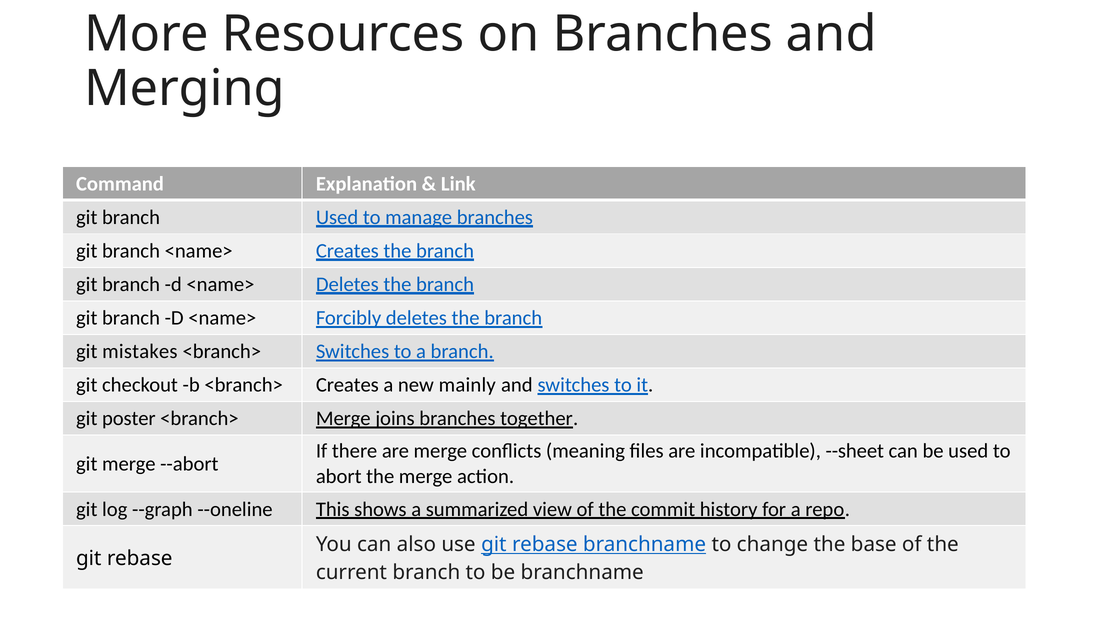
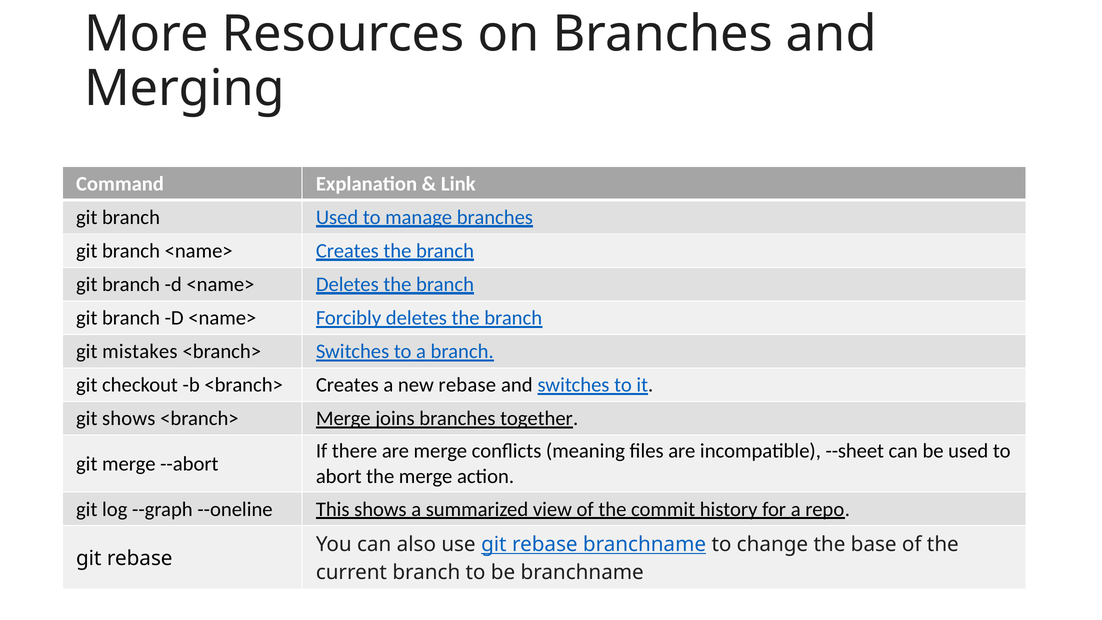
new mainly: mainly -> rebase
git poster: poster -> shows
